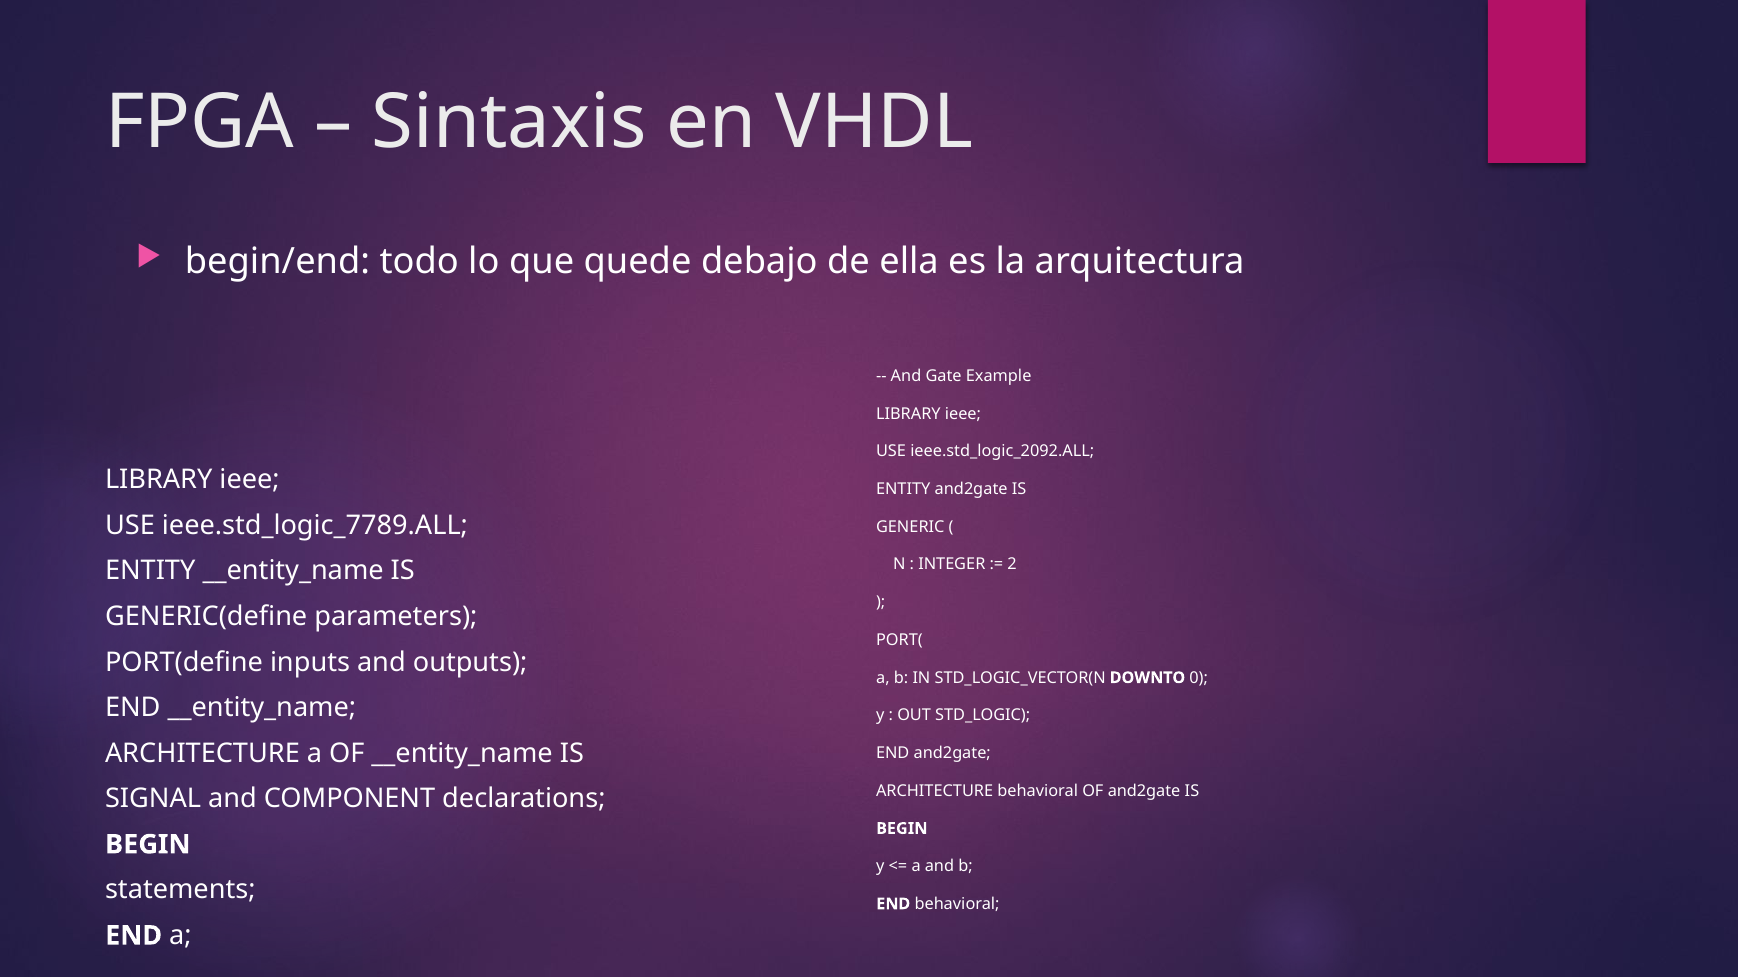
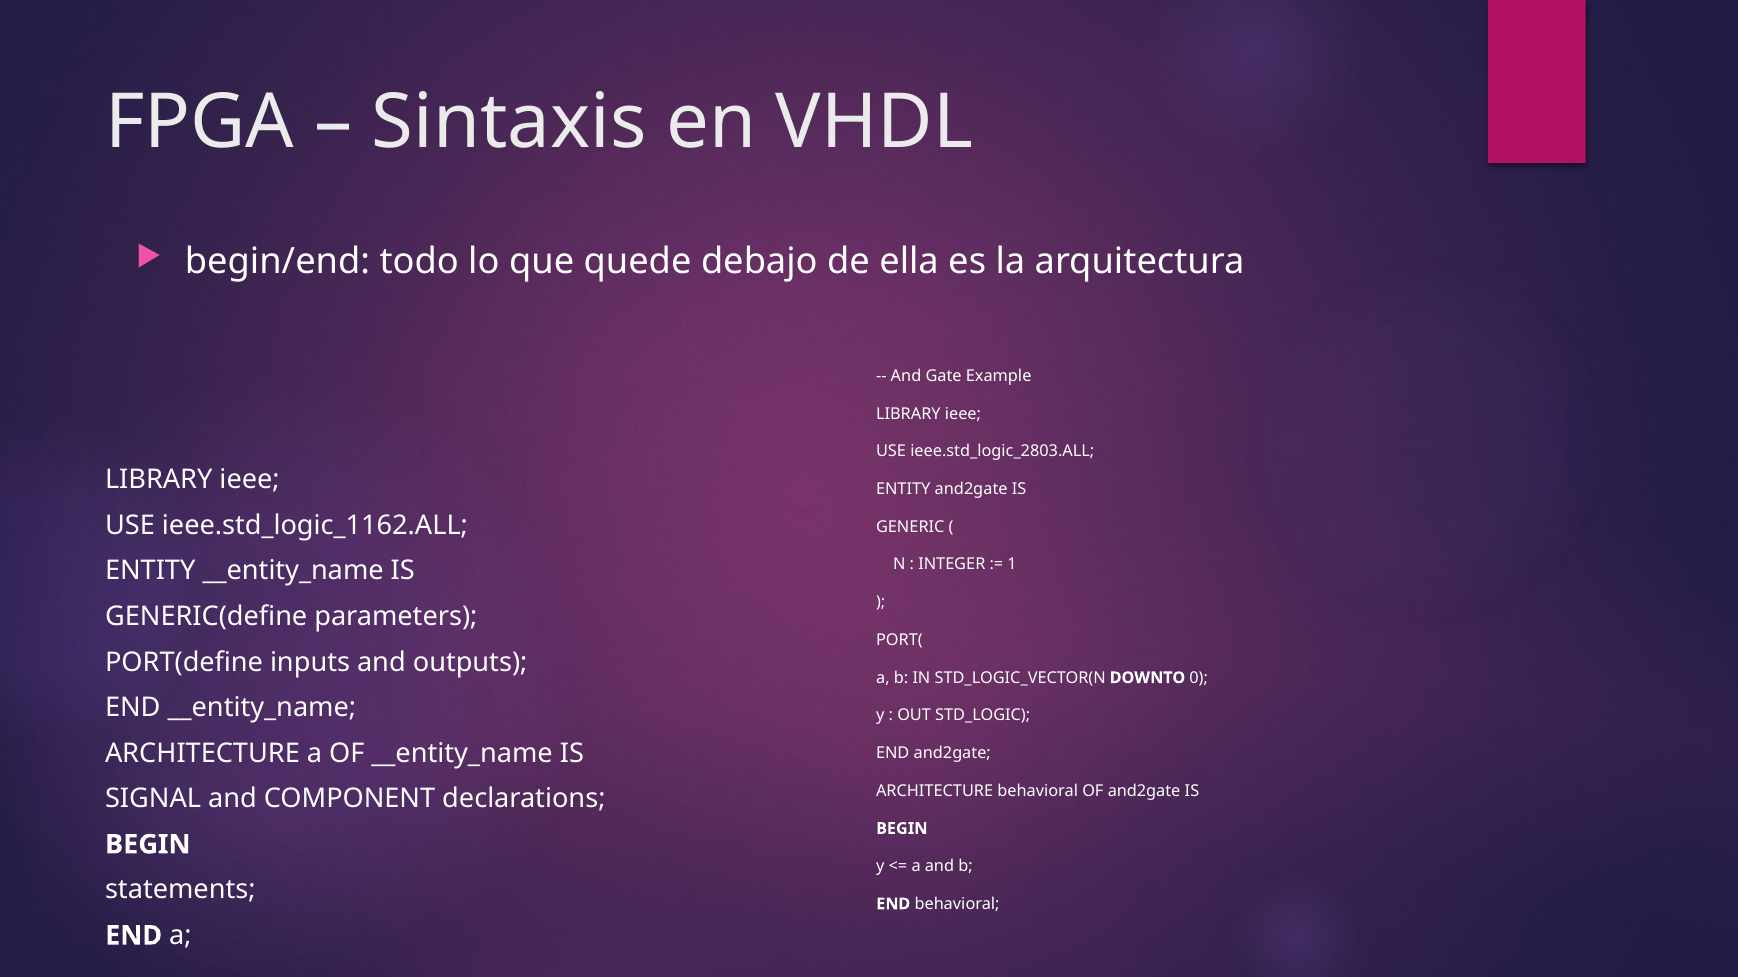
ieee.std_logic_2092.ALL: ieee.std_logic_2092.ALL -> ieee.std_logic_2803.ALL
ieee.std_logic_7789.ALL: ieee.std_logic_7789.ALL -> ieee.std_logic_1162.ALL
2: 2 -> 1
